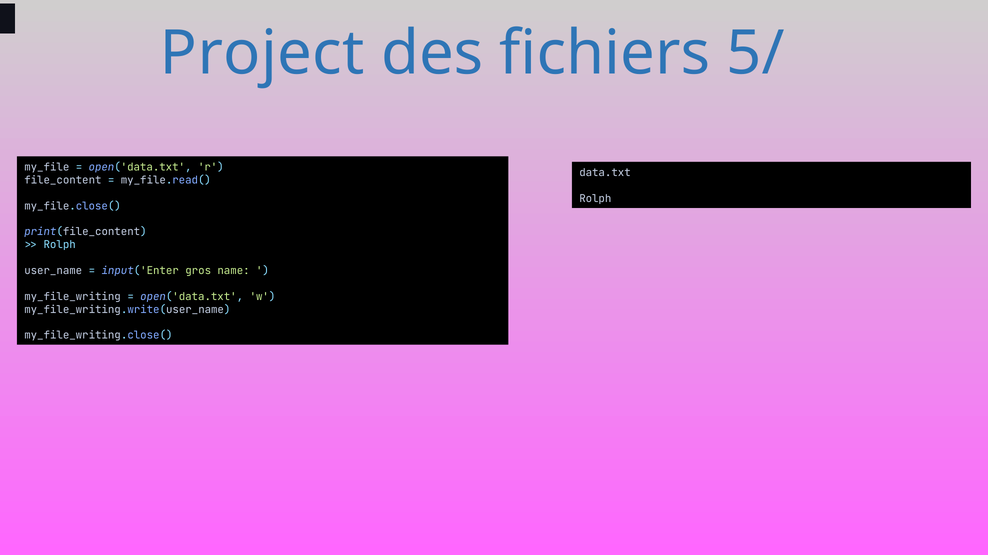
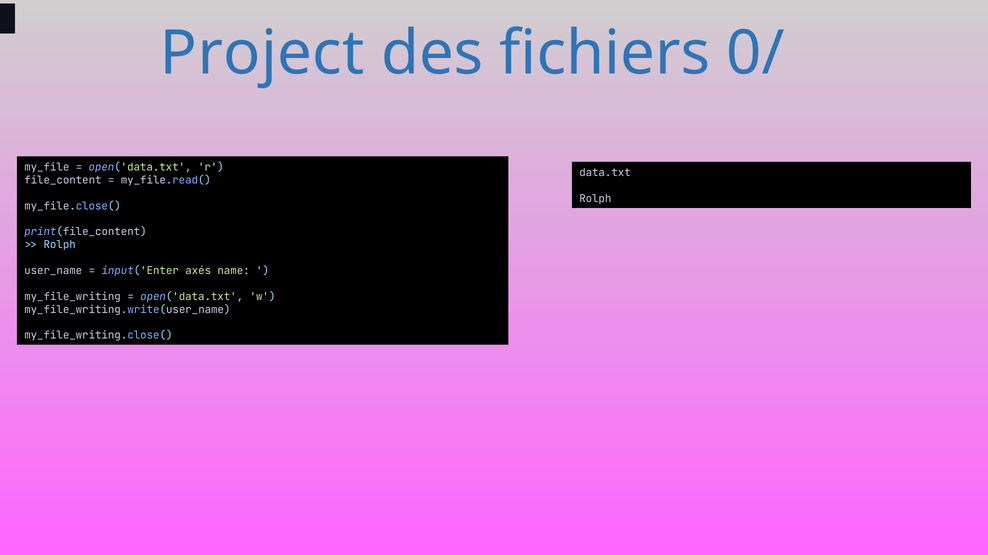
5/: 5/ -> 0/
gros: gros -> axés
